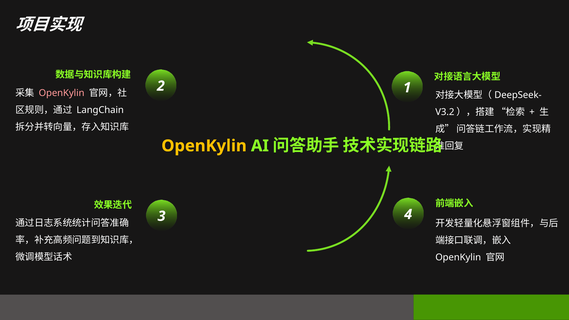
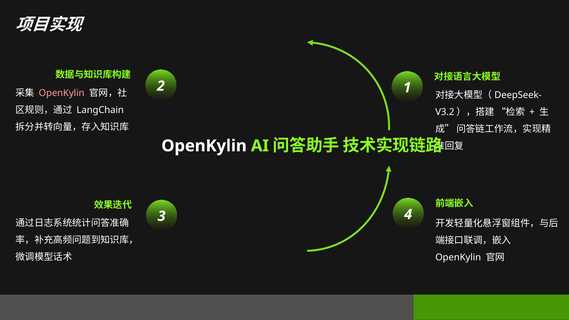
OpenKylin at (204, 146) colour: yellow -> white
